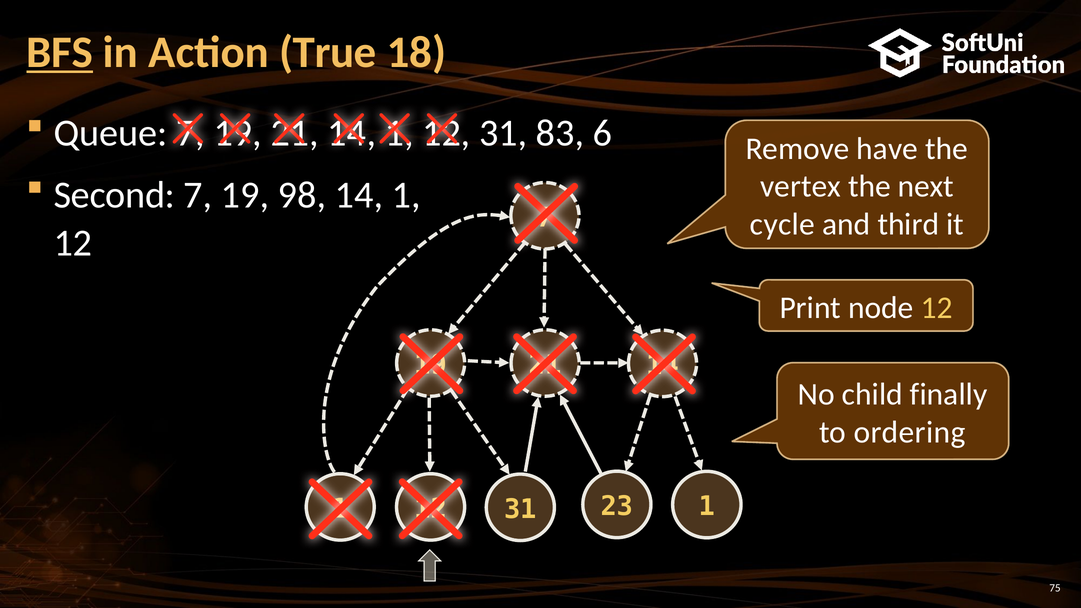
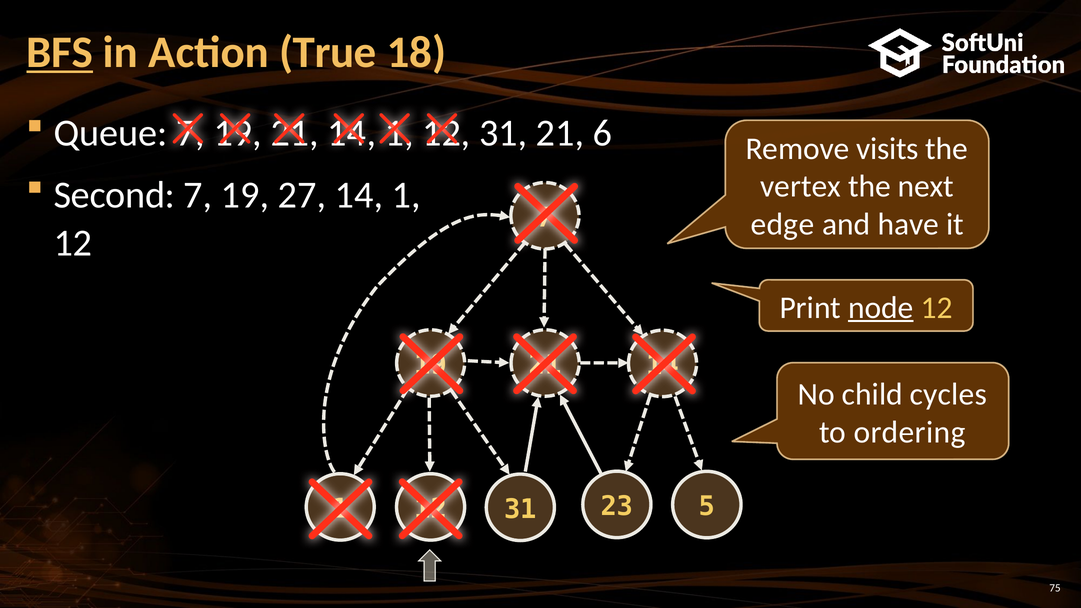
31 83: 83 -> 21
have: have -> visits
98: 98 -> 27
cycle: cycle -> edge
third: third -> have
node underline: none -> present
finally: finally -> cycles
23 1: 1 -> 5
